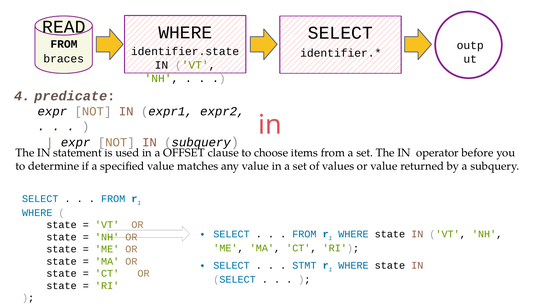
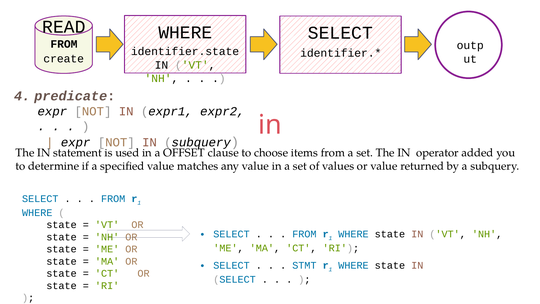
braces: braces -> create
before: before -> added
